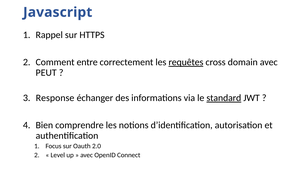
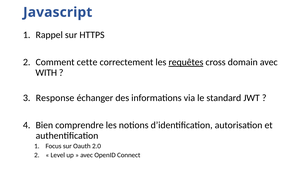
entre: entre -> cette
PEUT: PEUT -> WITH
standard underline: present -> none
